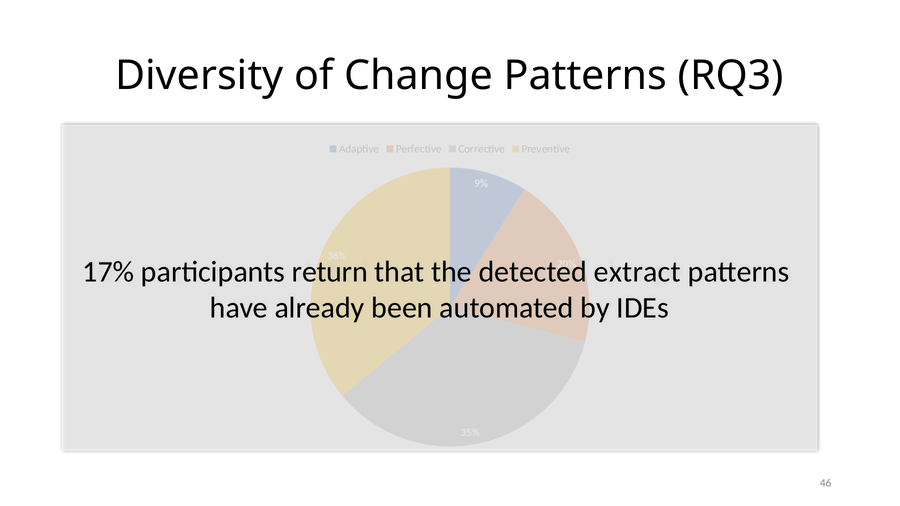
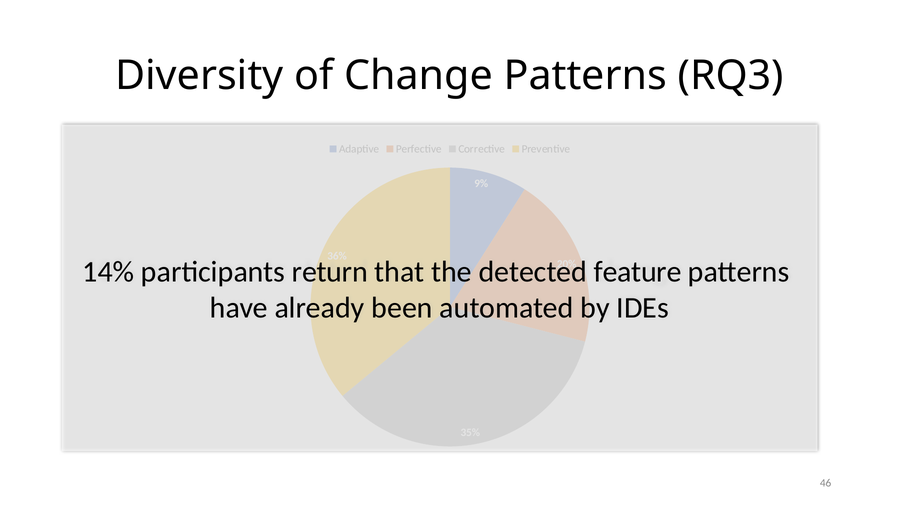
17%: 17% -> 14%
extract: extract -> feature
